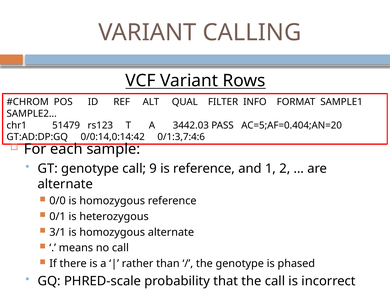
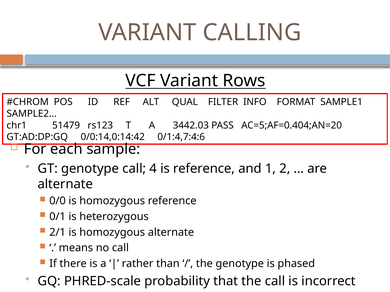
0/1:3,7:4:6: 0/1:3,7:4:6 -> 0/1:4,7:4:6
9: 9 -> 4
3/1: 3/1 -> 2/1
